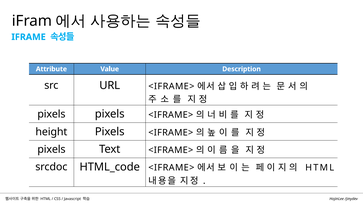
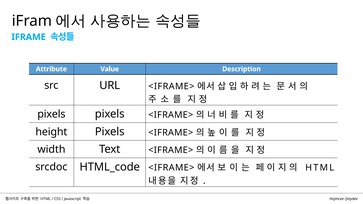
pixels at (51, 149): pixels -> width
